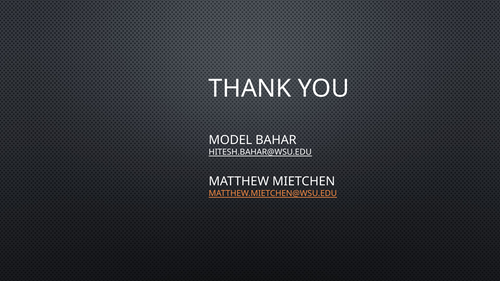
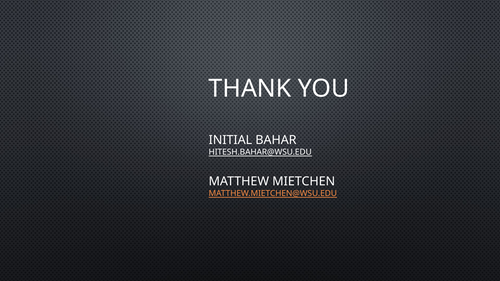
MODEL: MODEL -> INITIAL
